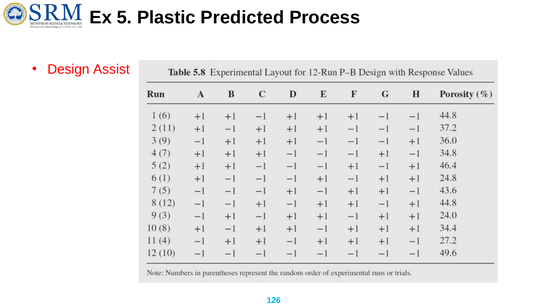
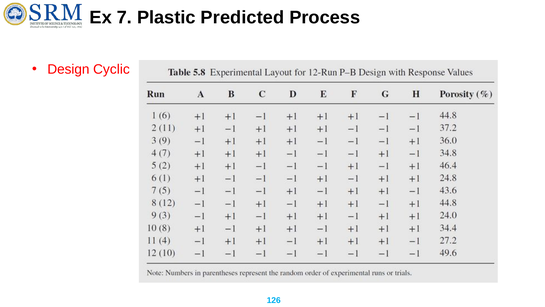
5: 5 -> 7
Assist: Assist -> Cyclic
